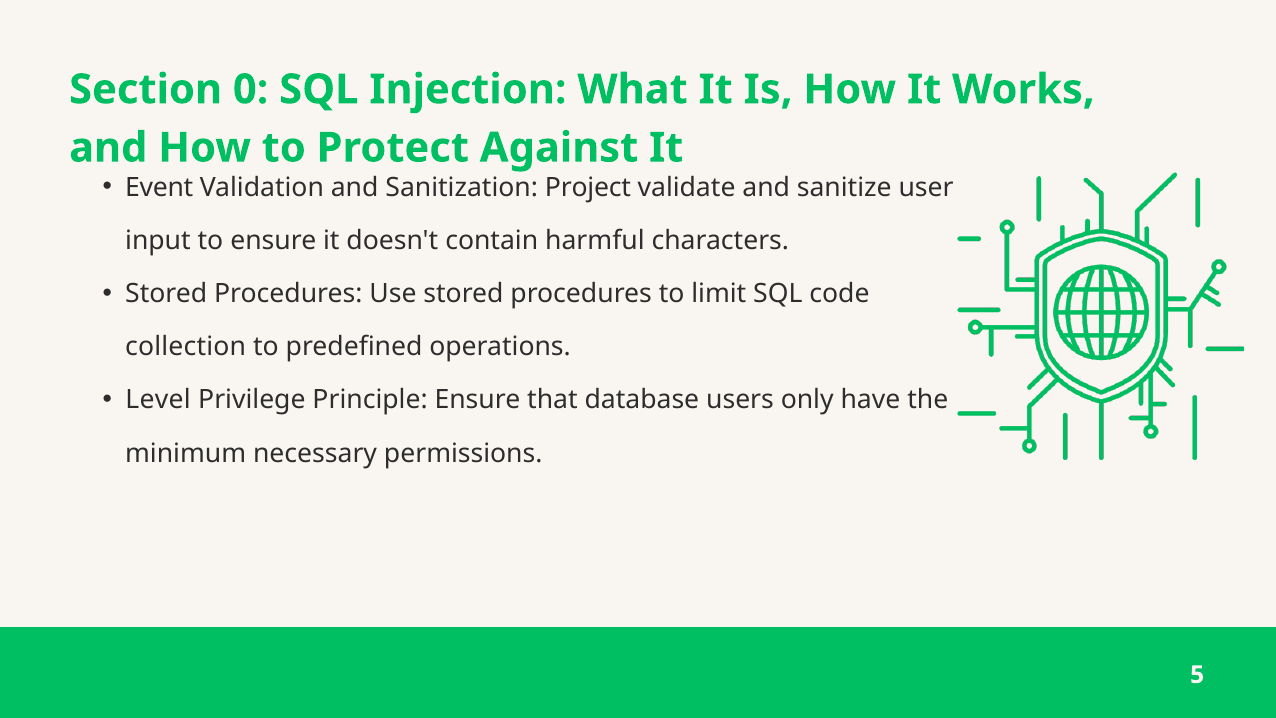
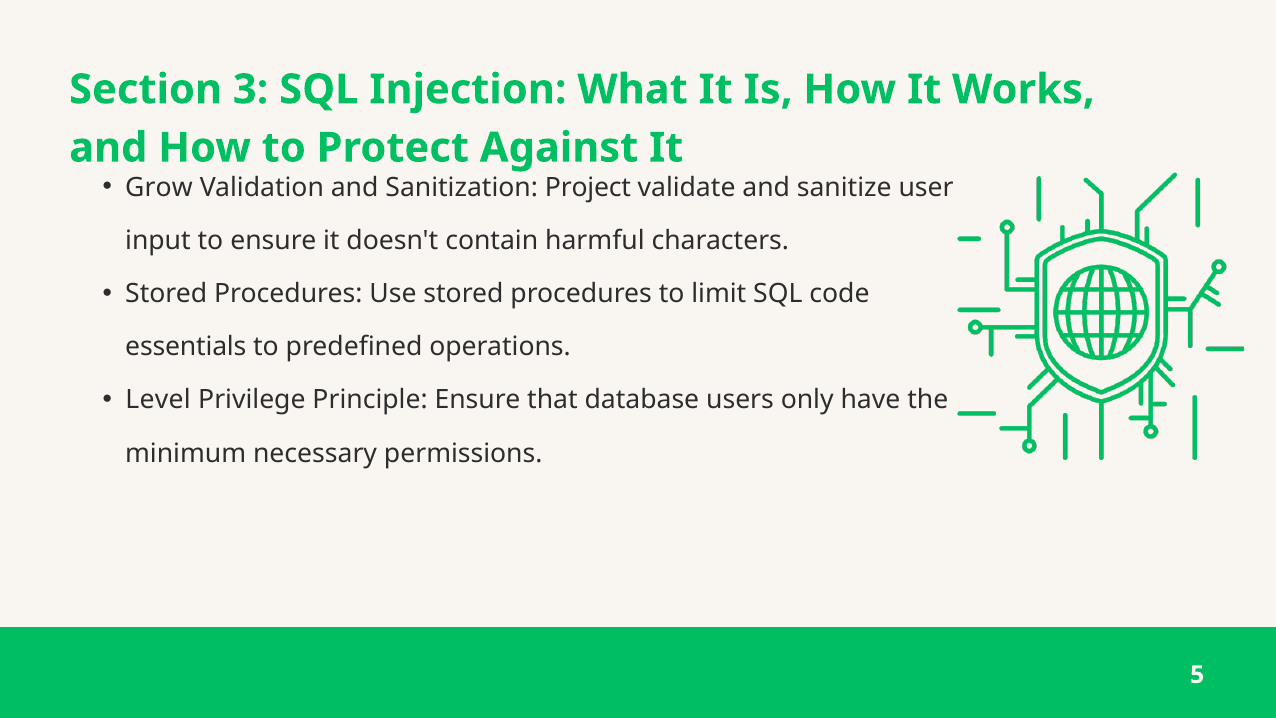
0: 0 -> 3
Event: Event -> Grow
collection: collection -> essentials
